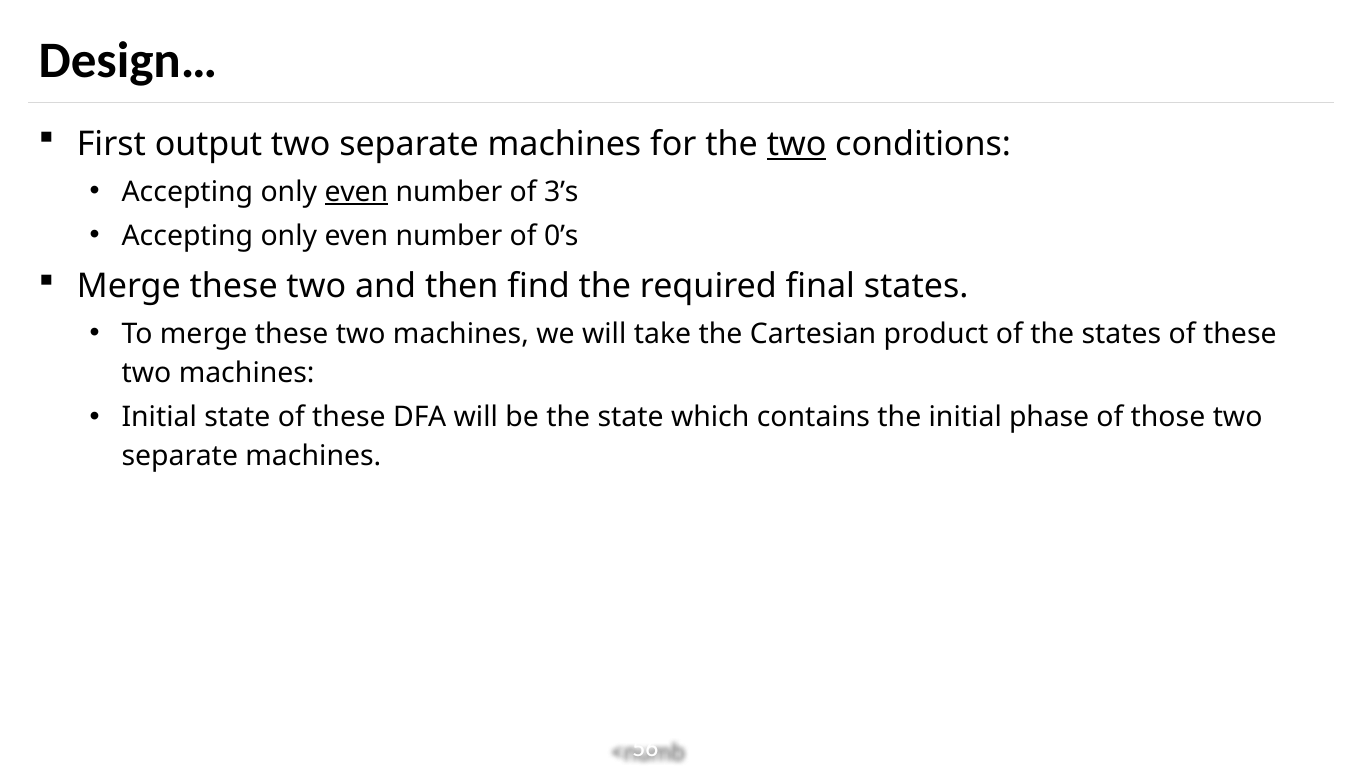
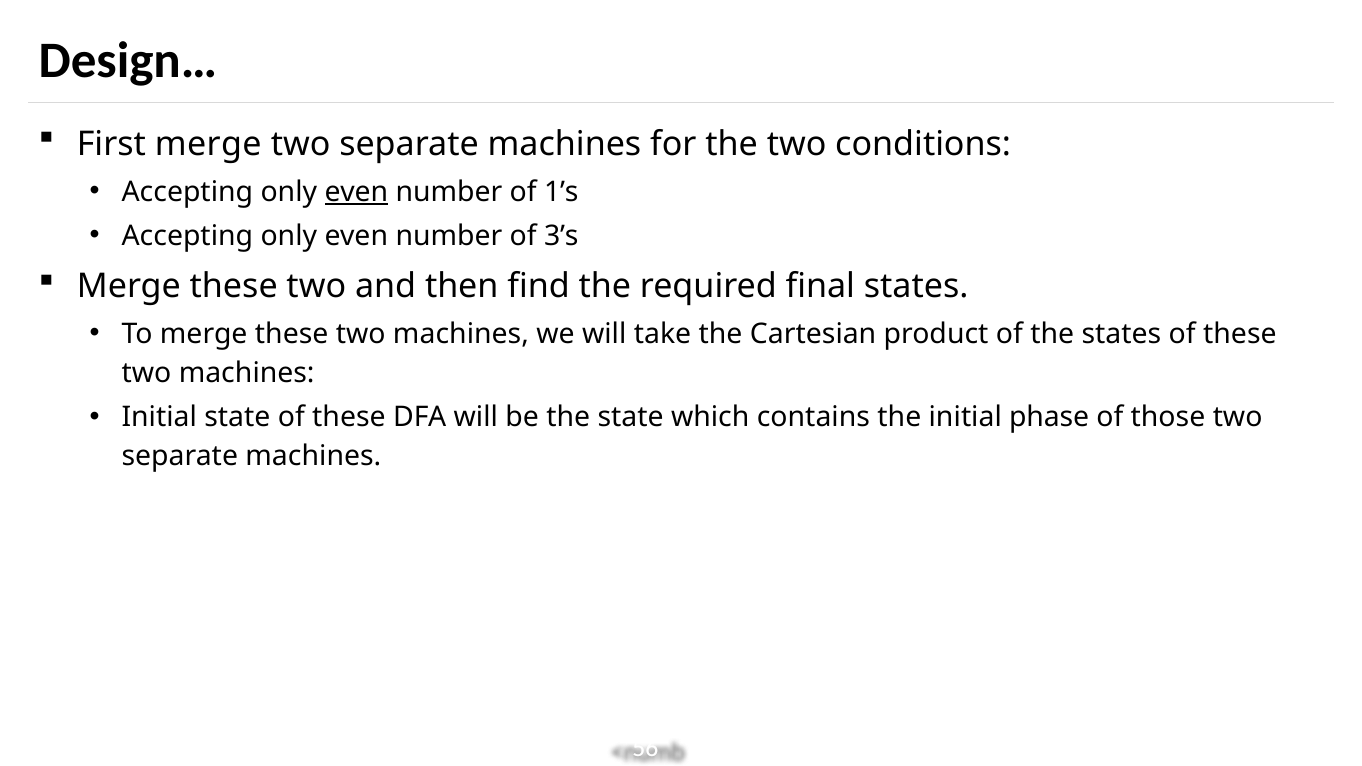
First output: output -> merge
two at (797, 144) underline: present -> none
3’s: 3’s -> 1’s
0’s: 0’s -> 3’s
